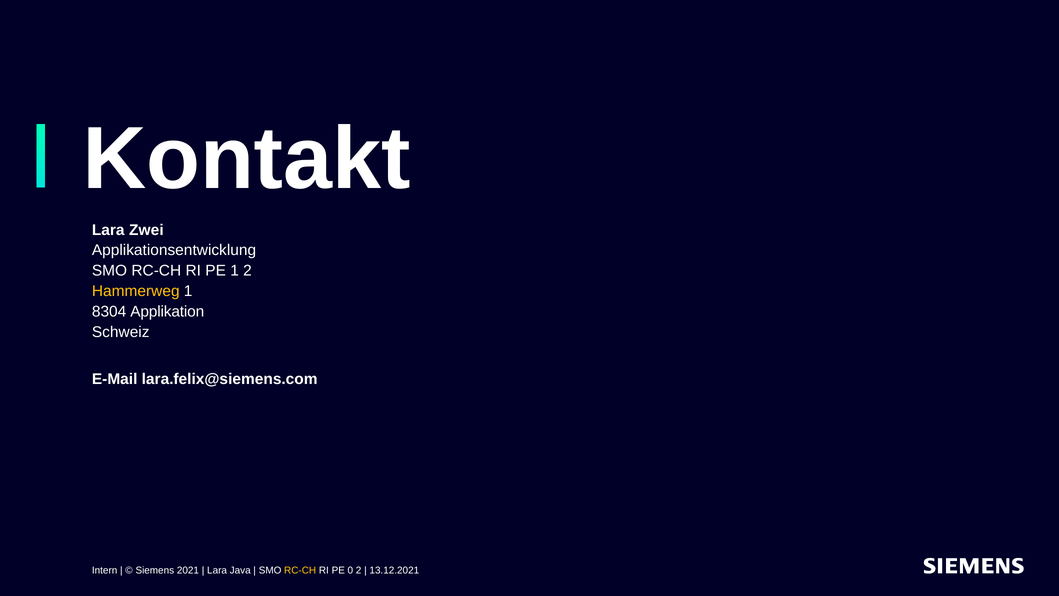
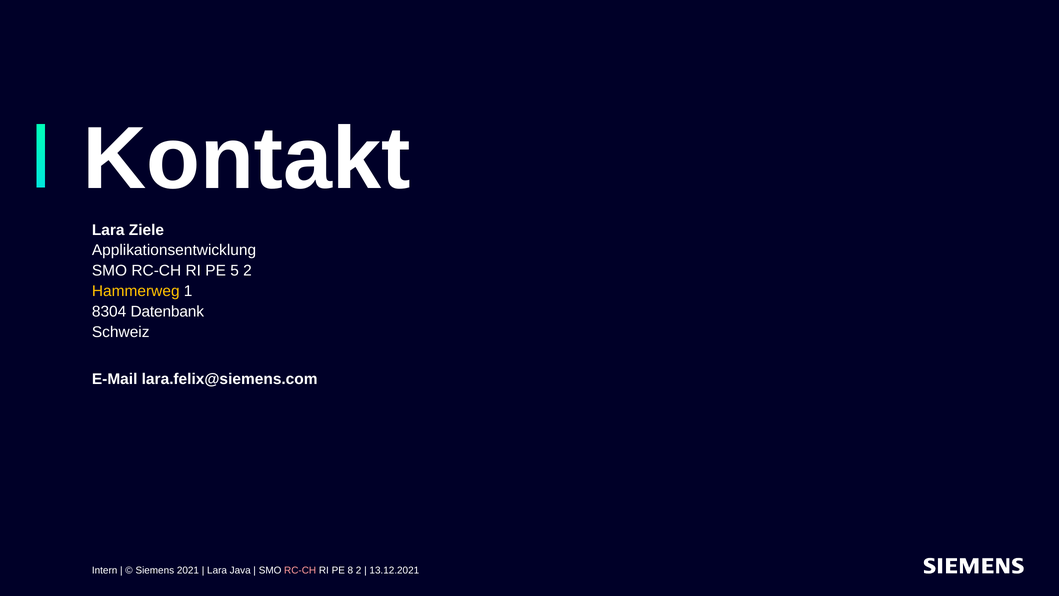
Zwei: Zwei -> Ziele
PE 1: 1 -> 5
Applikation: Applikation -> Datenbank
RC-CH at (300, 570) colour: yellow -> pink
0: 0 -> 8
